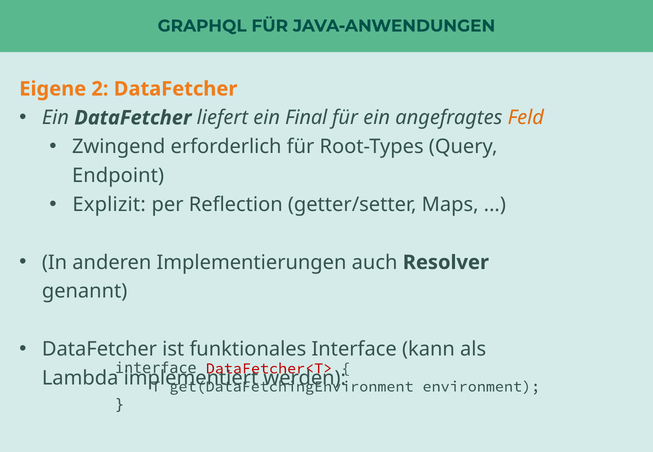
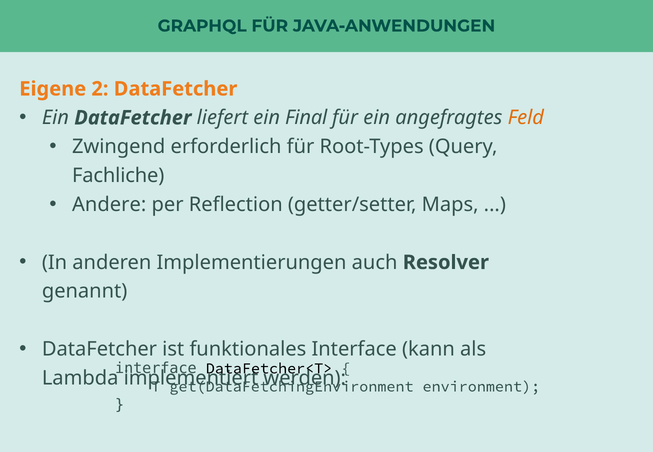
Endpoint: Endpoint -> Fachliche
Explizit: Explizit -> Andere
DataFetcher<T> colour: red -> black
